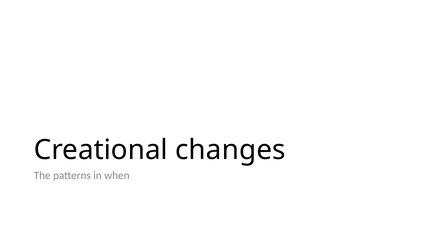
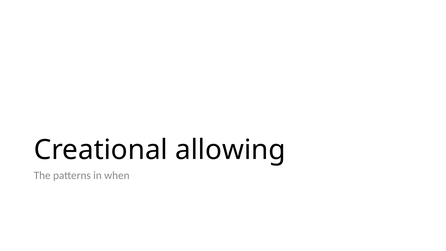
changes: changes -> allowing
